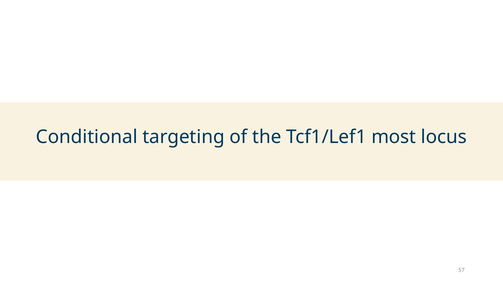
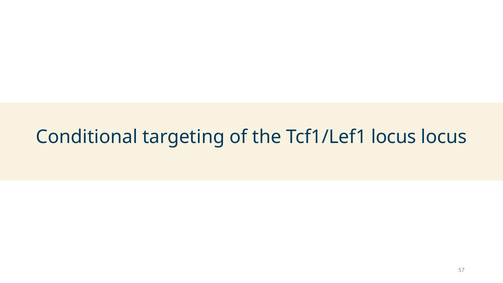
Tcf1/Lef1 most: most -> locus
